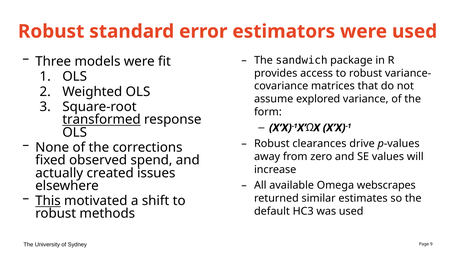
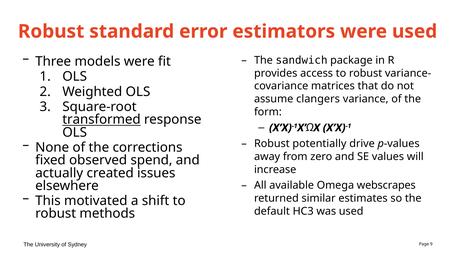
explored: explored -> clangers
clearances: clearances -> potentially
This underline: present -> none
